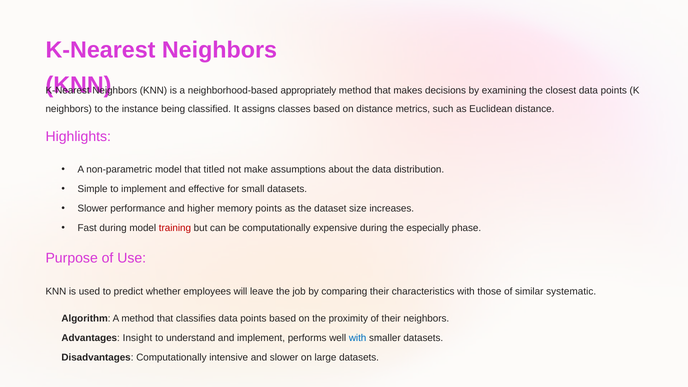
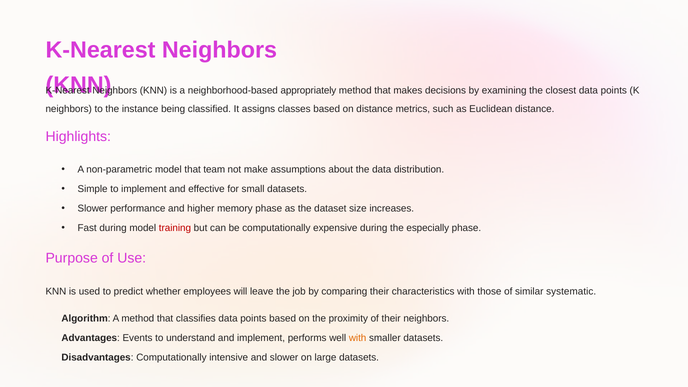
titled: titled -> team
memory points: points -> phase
Insight: Insight -> Events
with at (358, 338) colour: blue -> orange
